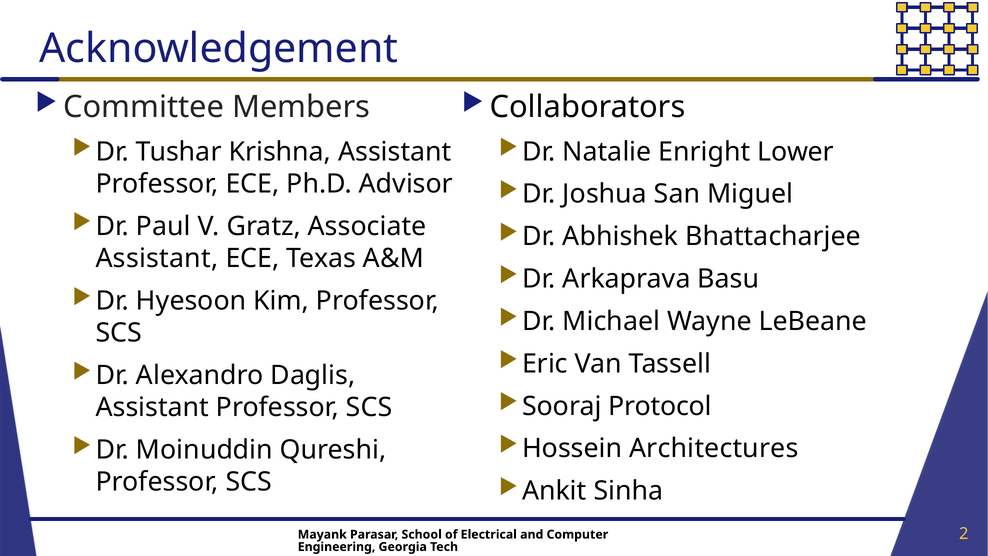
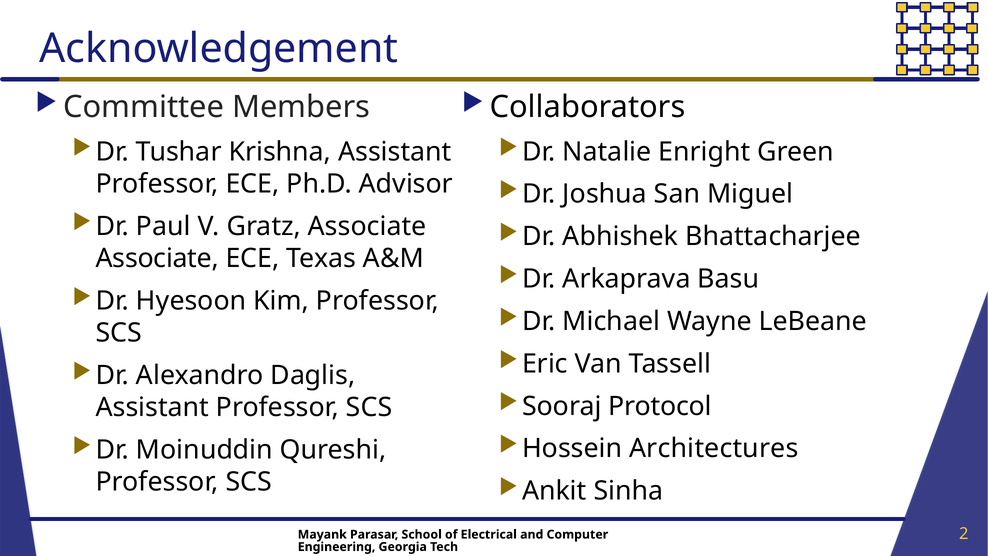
Lower: Lower -> Green
Assistant at (157, 258): Assistant -> Associate
